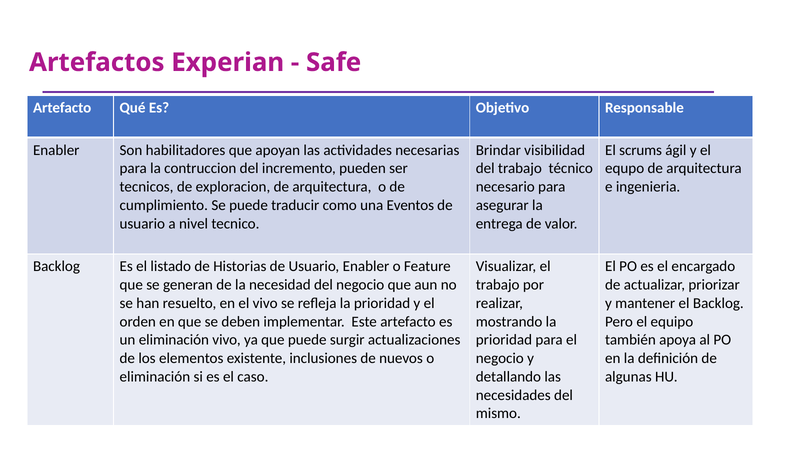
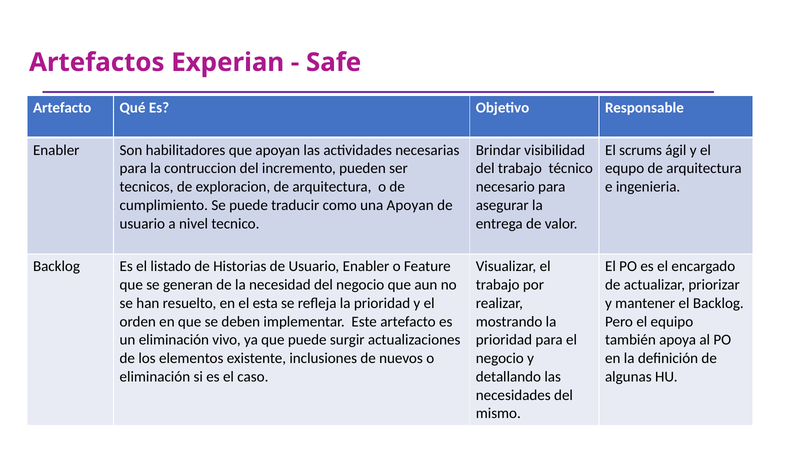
una Eventos: Eventos -> Apoyan
el vivo: vivo -> esta
